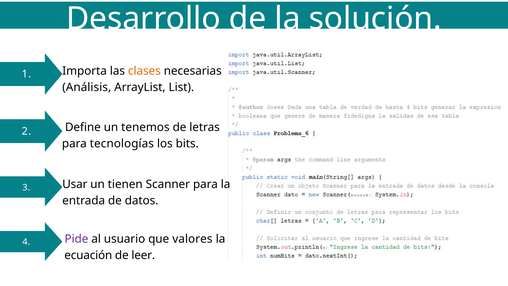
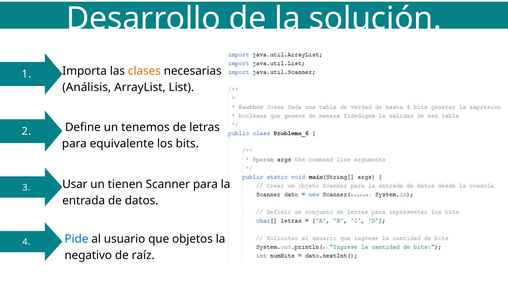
tecnologías: tecnologías -> equivalente
Pide colour: purple -> blue
valores: valores -> objetos
ecuación: ecuación -> negativo
leer: leer -> raíz
